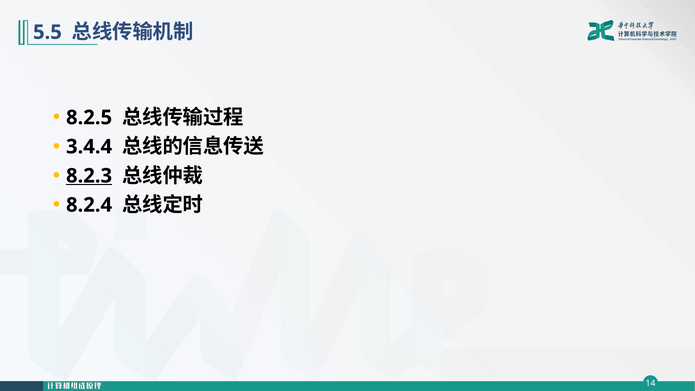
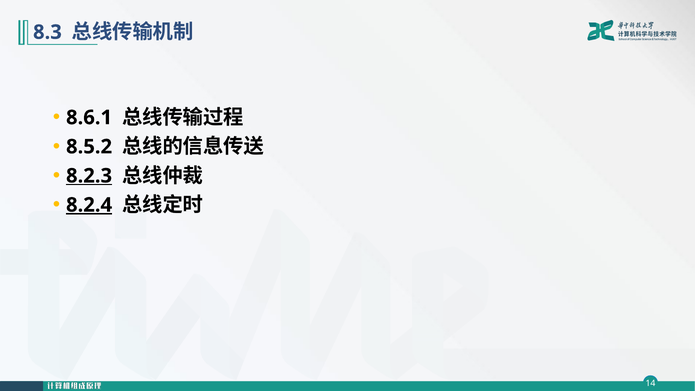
5.5: 5.5 -> 8.3
8.2.5: 8.2.5 -> 8.6.1
3.4.4: 3.4.4 -> 8.5.2
8.2.4 underline: none -> present
